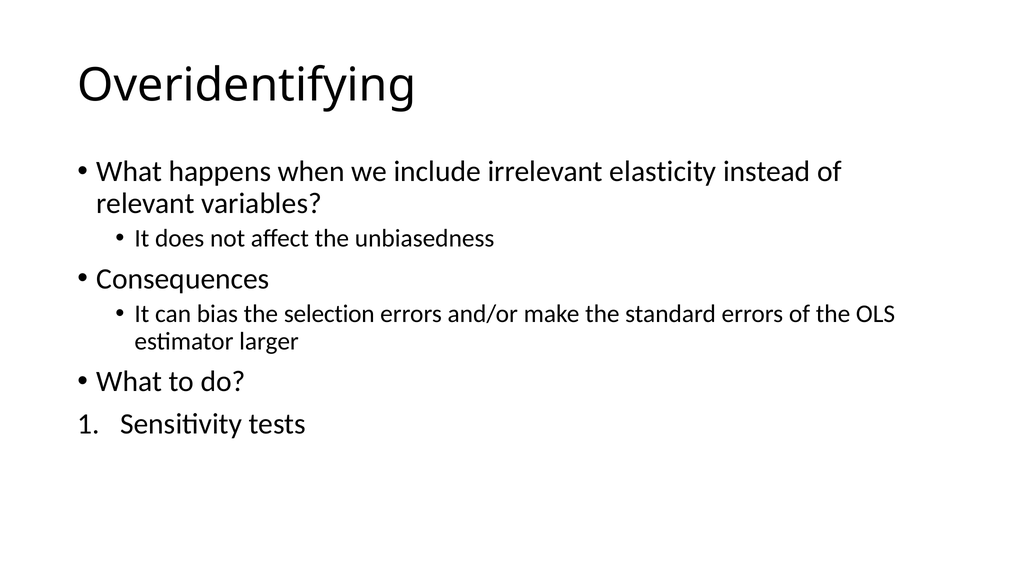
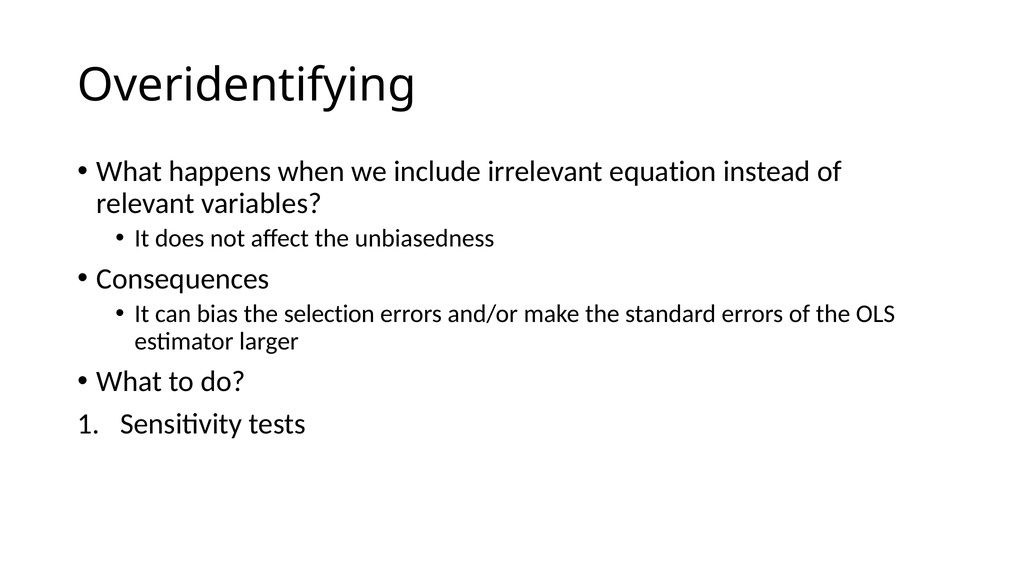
elasticity: elasticity -> equation
